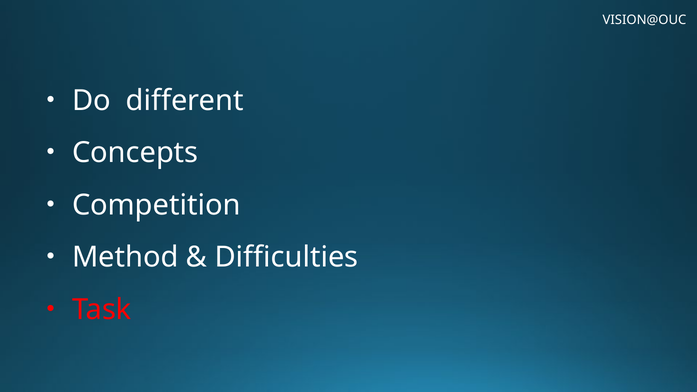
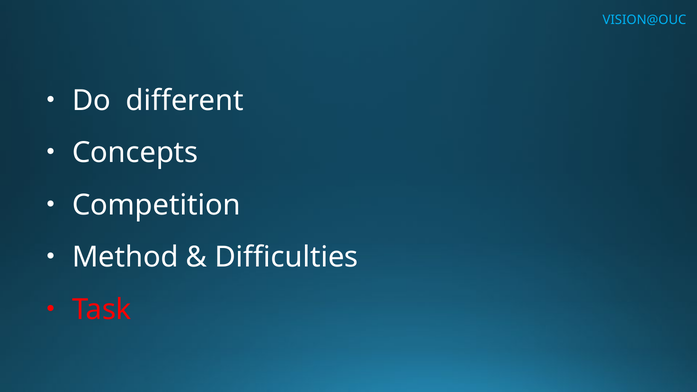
VISION@OUC colour: white -> light blue
